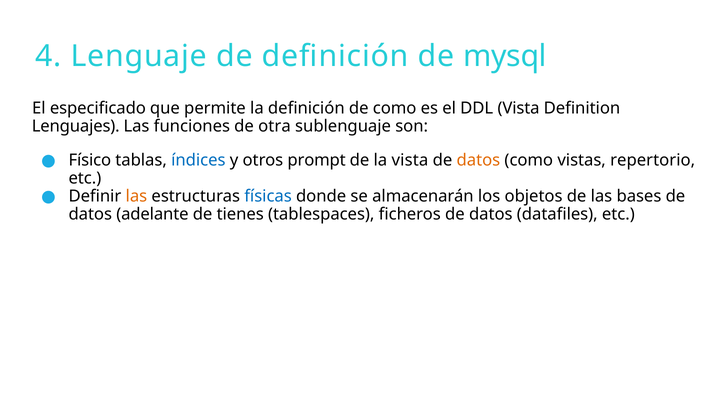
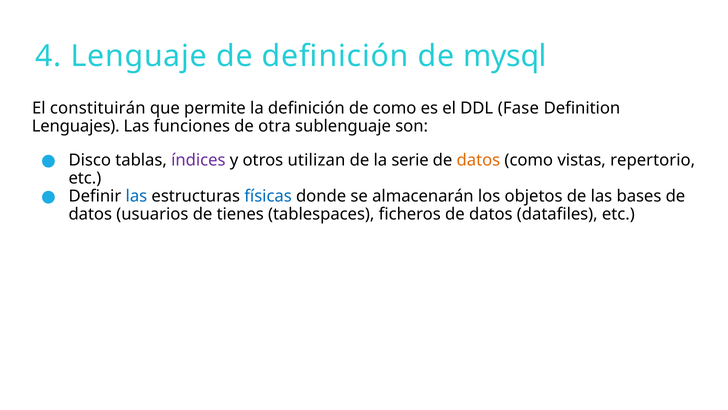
especificado: especificado -> constituirán
DDL Vista: Vista -> Fase
Físico: Físico -> Disco
índices colour: blue -> purple
prompt: prompt -> utilizan
la vista: vista -> serie
las at (136, 196) colour: orange -> blue
adelante: adelante -> usuarios
